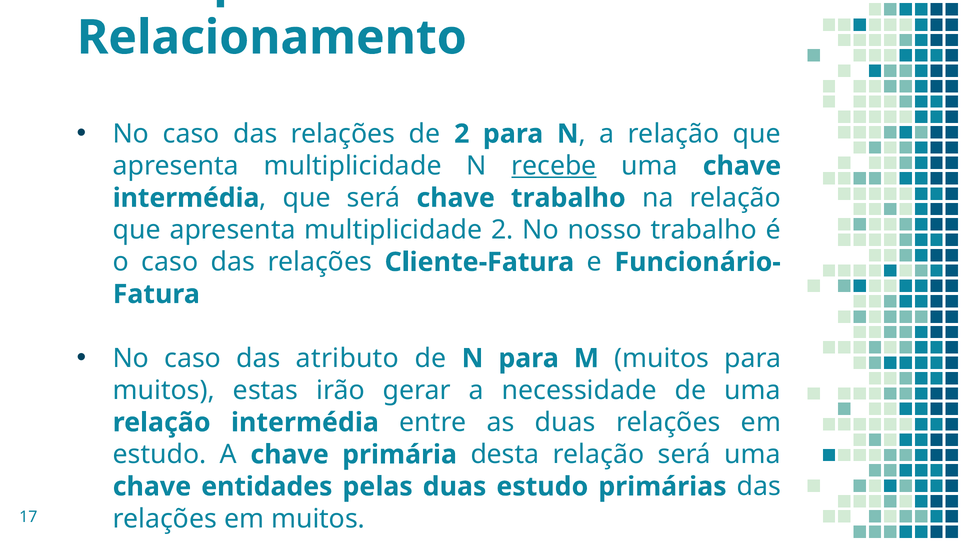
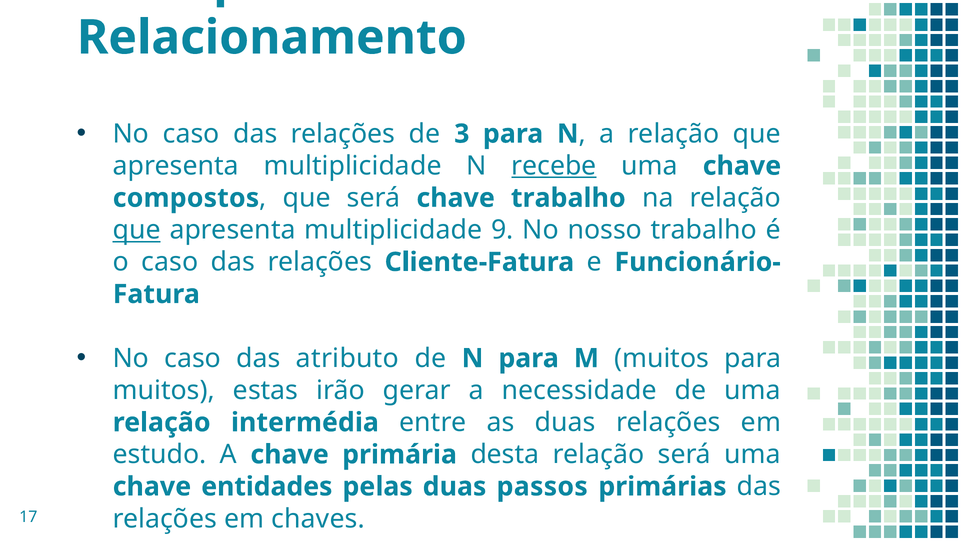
de 2: 2 -> 3
intermédia at (186, 198): intermédia -> compostos
que at (137, 230) underline: none -> present
multiplicidade 2: 2 -> 9
duas estudo: estudo -> passos
em muitos: muitos -> chaves
